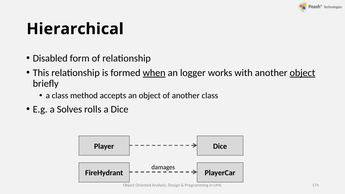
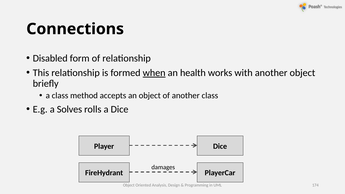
Hierarchical: Hierarchical -> Connections
logger: logger -> health
object at (302, 73) underline: present -> none
